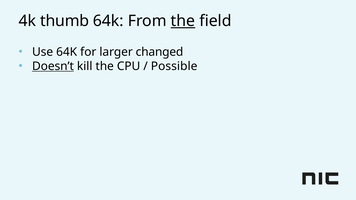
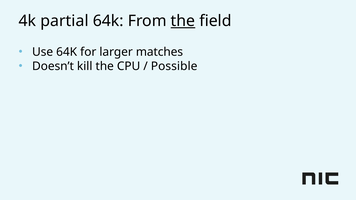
thumb: thumb -> partial
changed: changed -> matches
Doesn’t underline: present -> none
